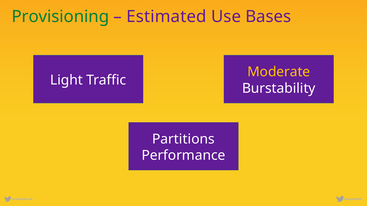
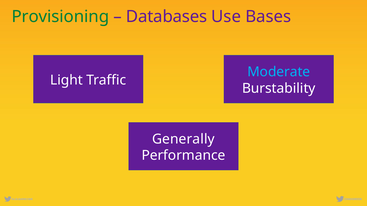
Estimated: Estimated -> Databases
Moderate colour: yellow -> light blue
Partitions: Partitions -> Generally
